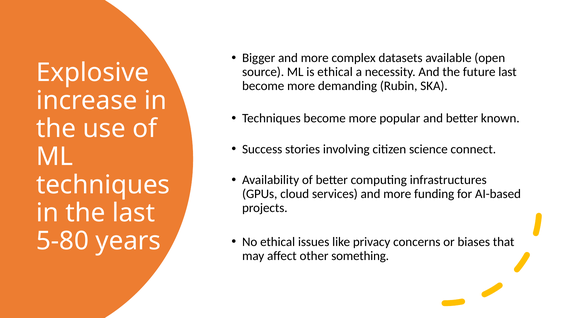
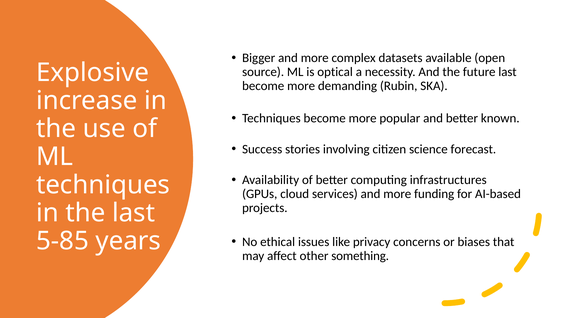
is ethical: ethical -> optical
connect: connect -> forecast
5-80: 5-80 -> 5-85
